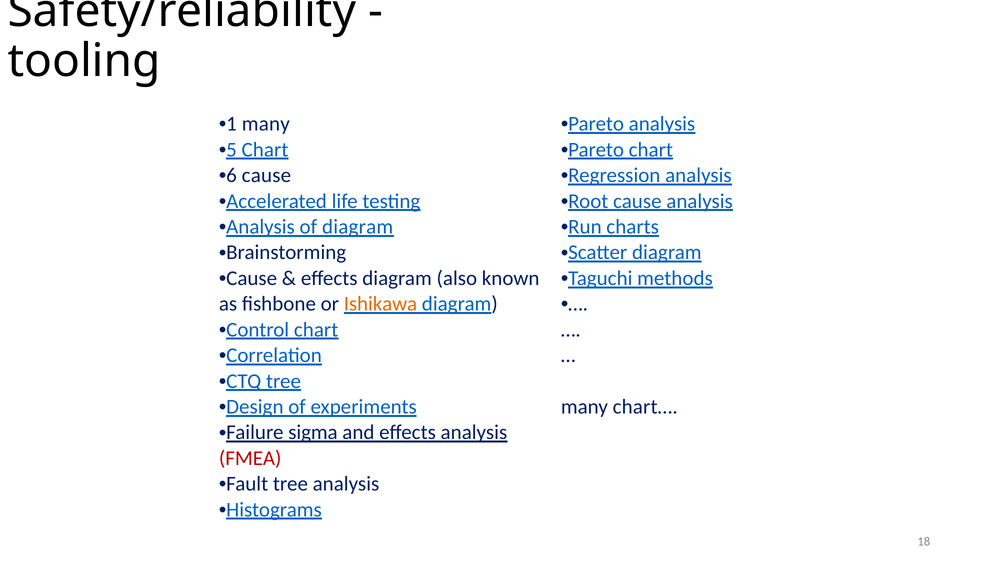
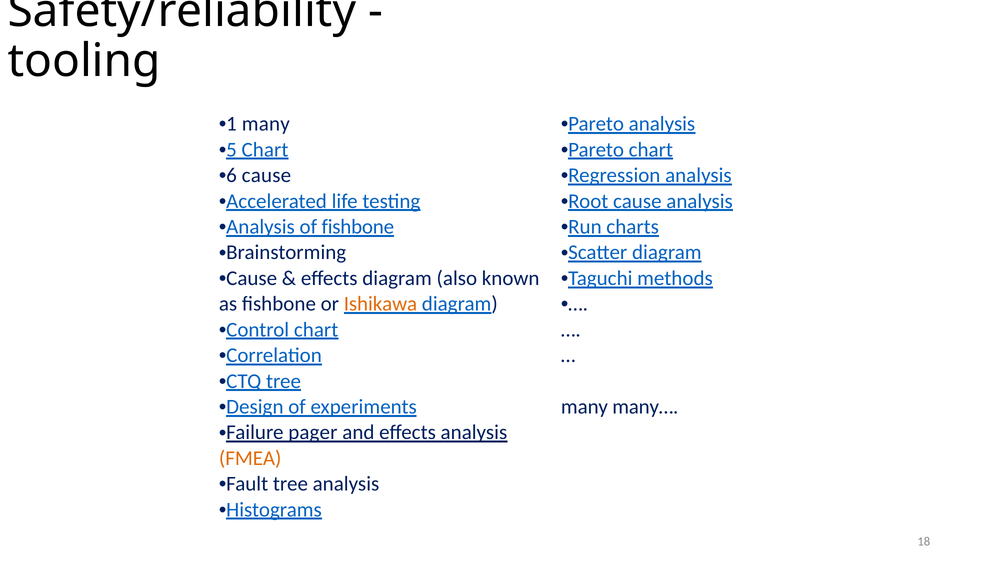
of diagram: diagram -> fishbone
chart…: chart… -> many…
sigma: sigma -> pager
FMEA colour: red -> orange
